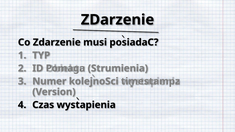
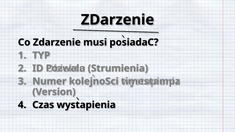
Pomaga: Pomaga -> Pozwala
